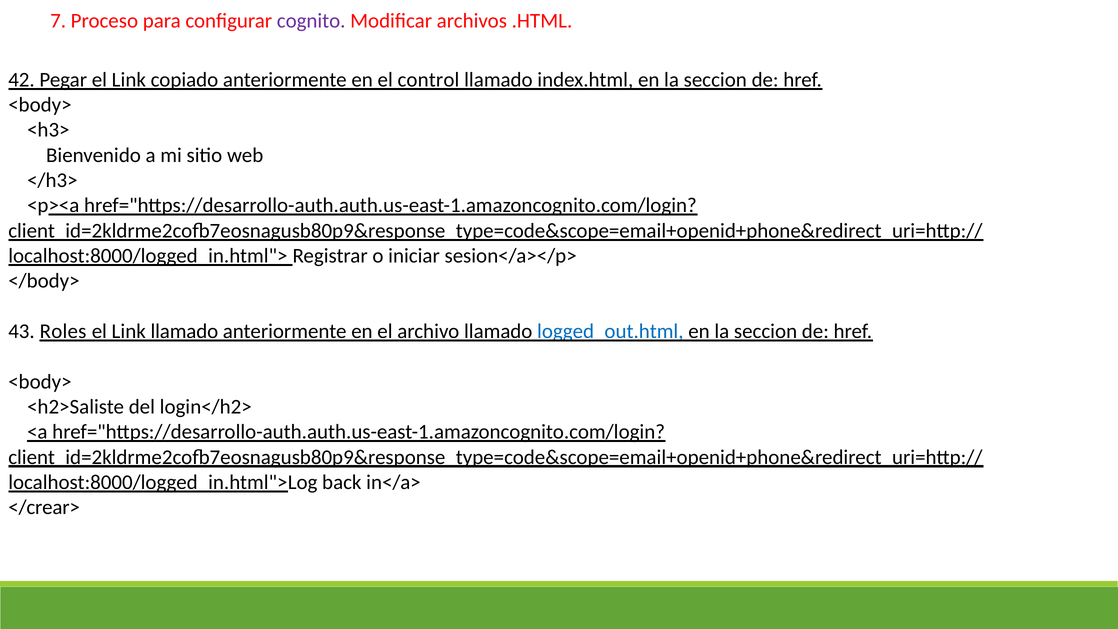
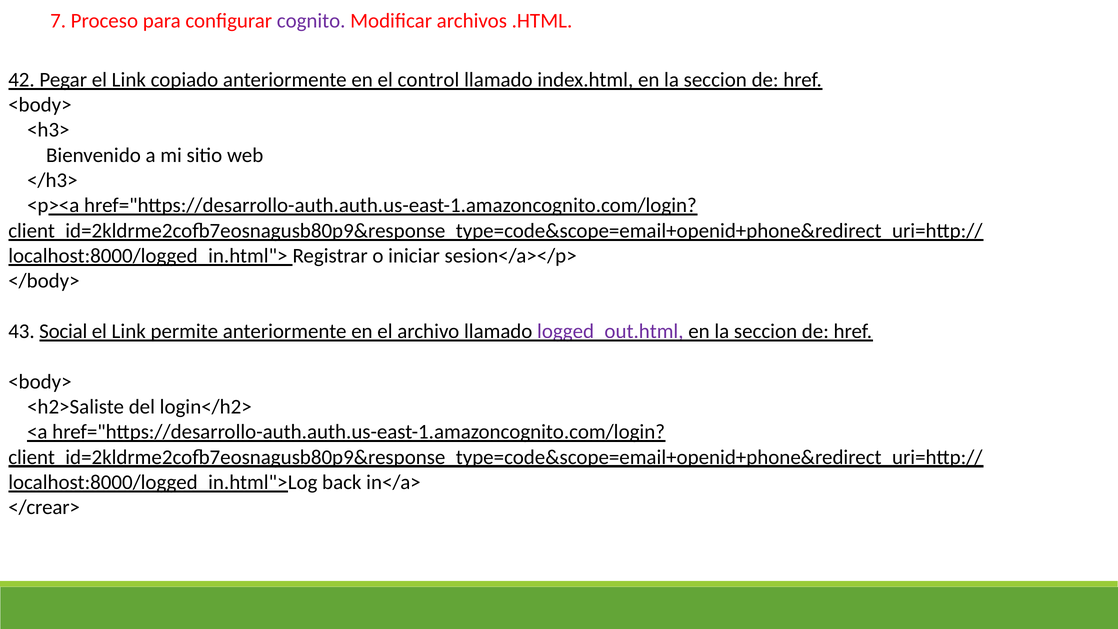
Roles: Roles -> Social
Link llamado: llamado -> permite
logged_out.html colour: blue -> purple
